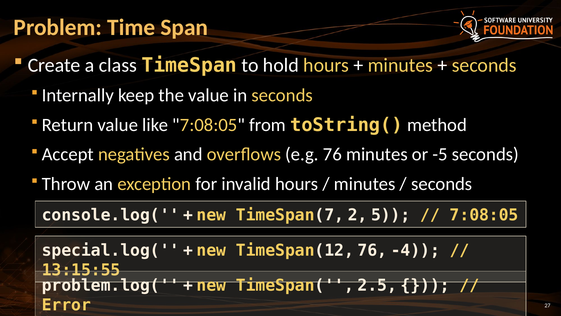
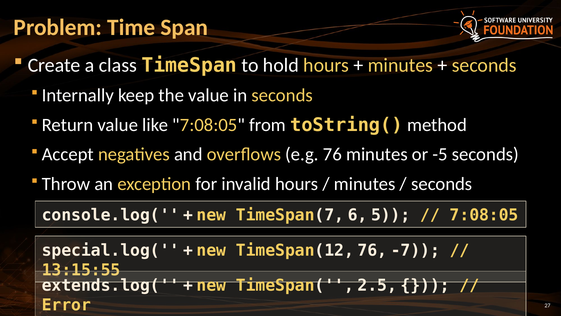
2: 2 -> 6
-4: -4 -> -7
problem.log(: problem.log( -> extends.log(
